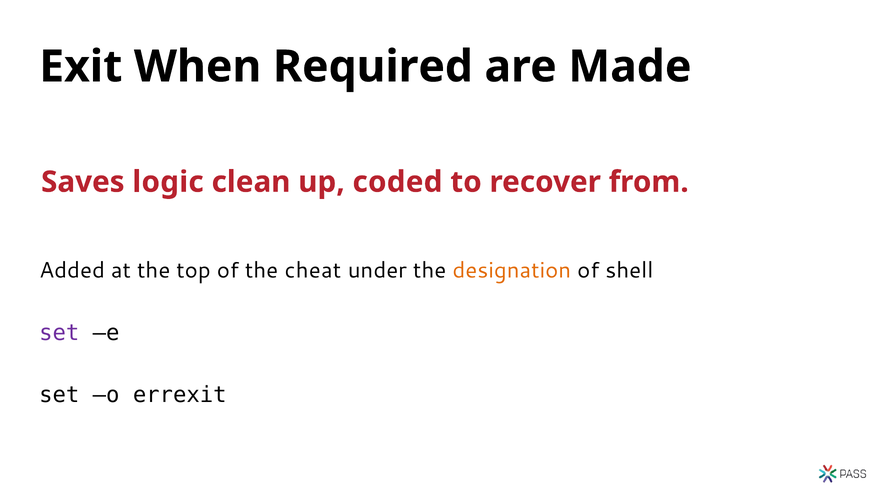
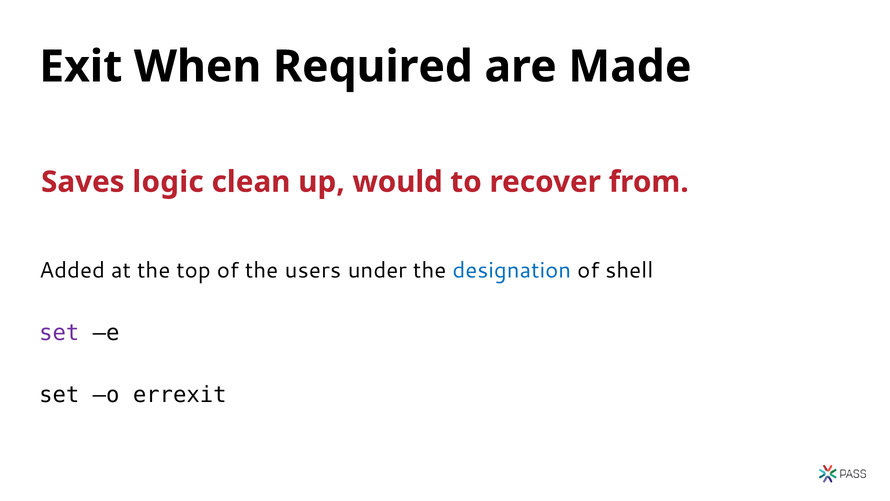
coded: coded -> would
cheat: cheat -> users
designation colour: orange -> blue
